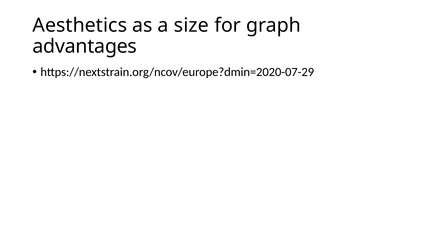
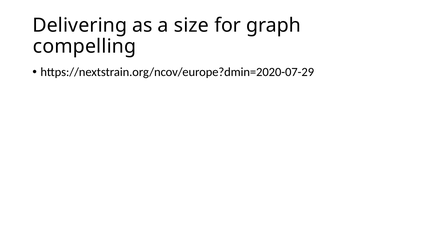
Aesthetics: Aesthetics -> Delivering
advantages: advantages -> compelling
